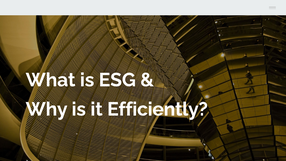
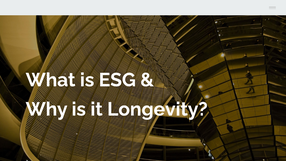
Efficiently: Efficiently -> Longevity
